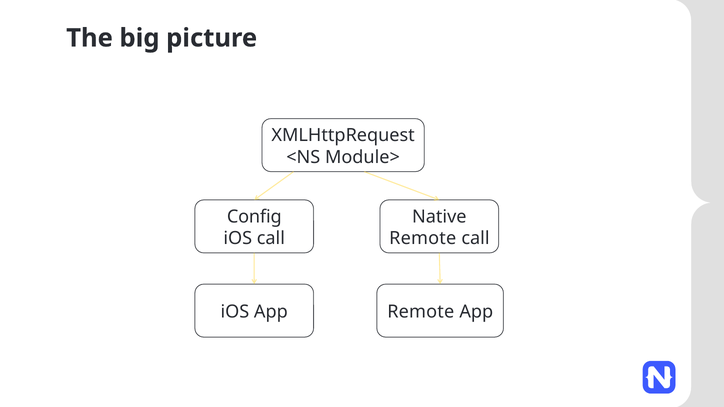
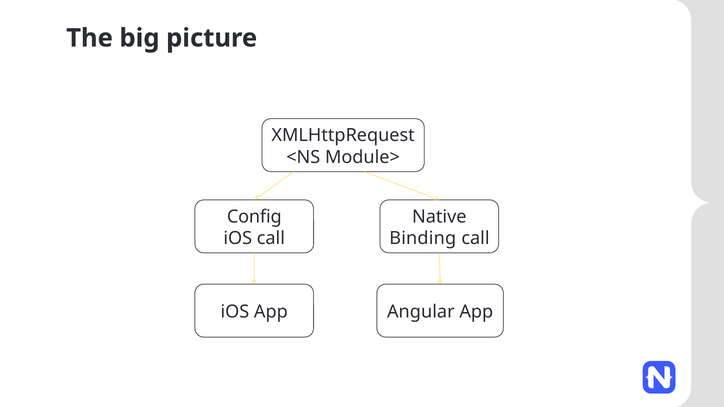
Remote at (423, 239): Remote -> Binding
App Remote: Remote -> Angular
